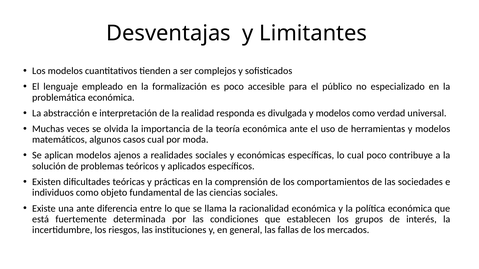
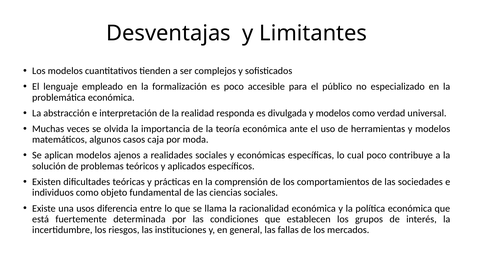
casos cual: cual -> caja
una ante: ante -> usos
